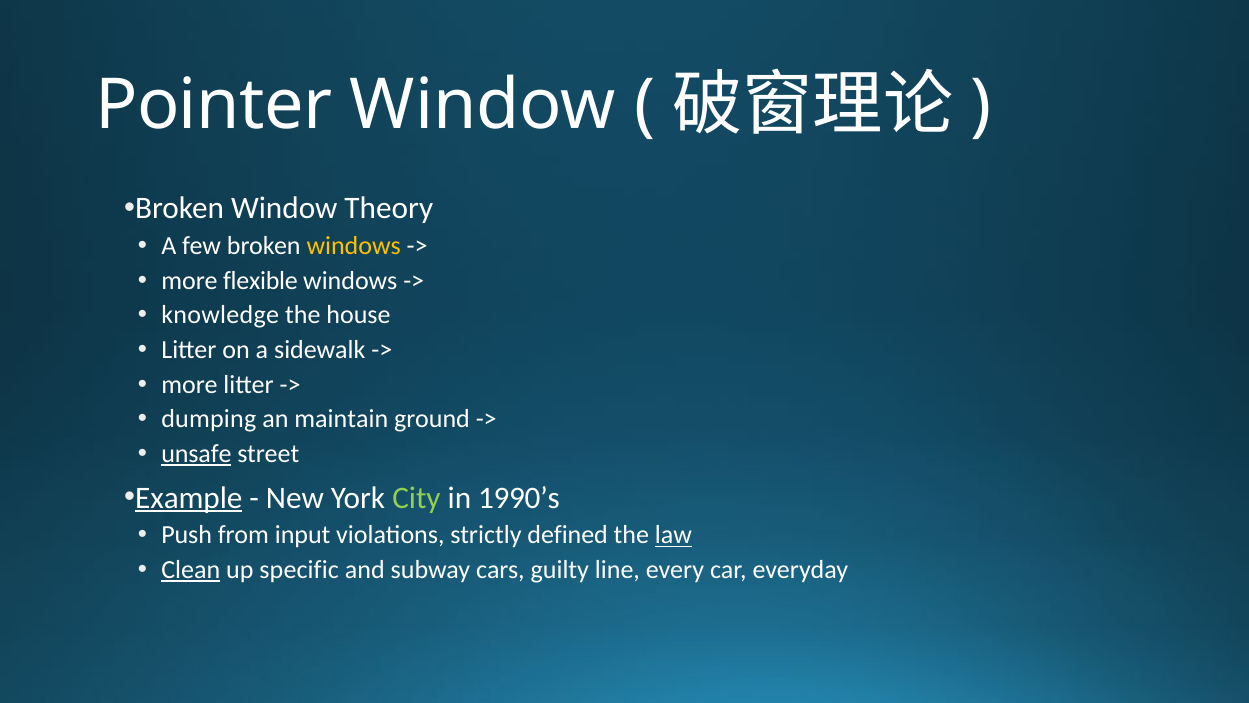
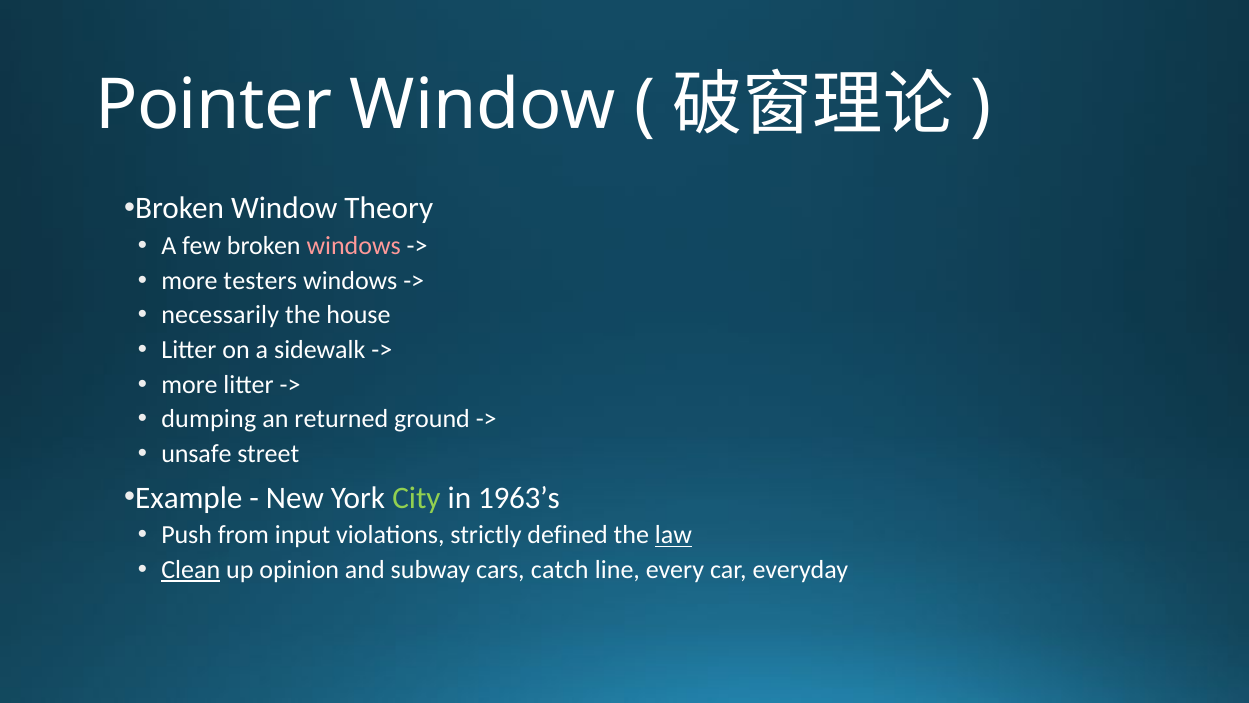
windows at (354, 246) colour: yellow -> pink
flexible: flexible -> testers
knowledge: knowledge -> necessarily
maintain: maintain -> returned
unsafe underline: present -> none
Example underline: present -> none
1990’s: 1990’s -> 1963’s
specific: specific -> opinion
guilty: guilty -> catch
